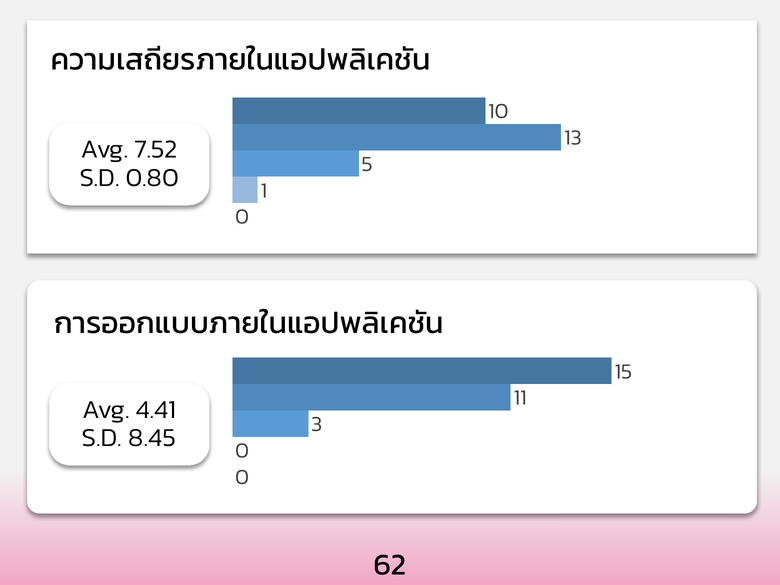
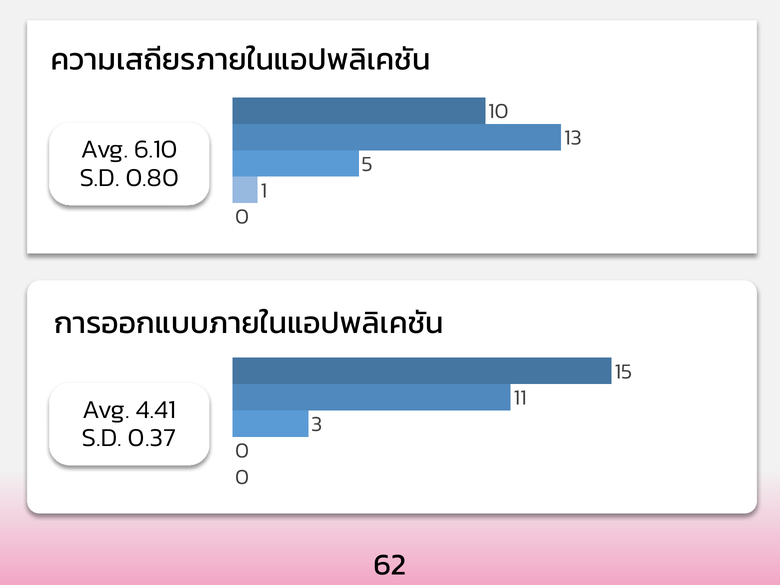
7.52: 7.52 -> 6.10
8.45: 8.45 -> 0.37
